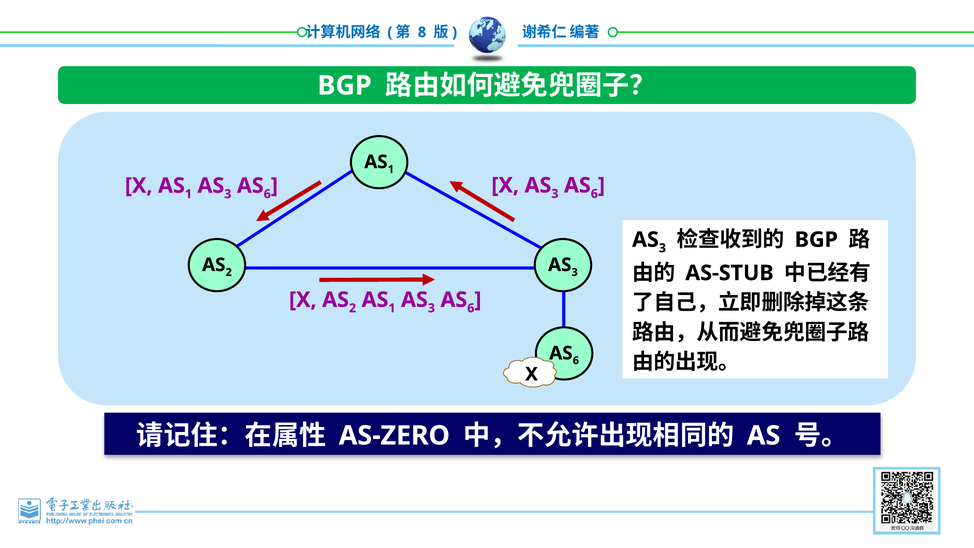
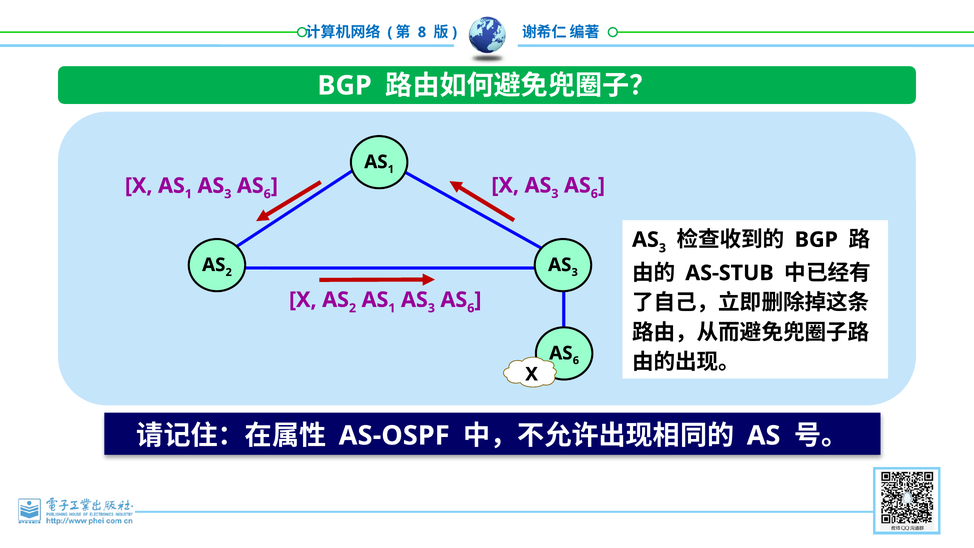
AS-ZERO: AS-ZERO -> AS-OSPF
